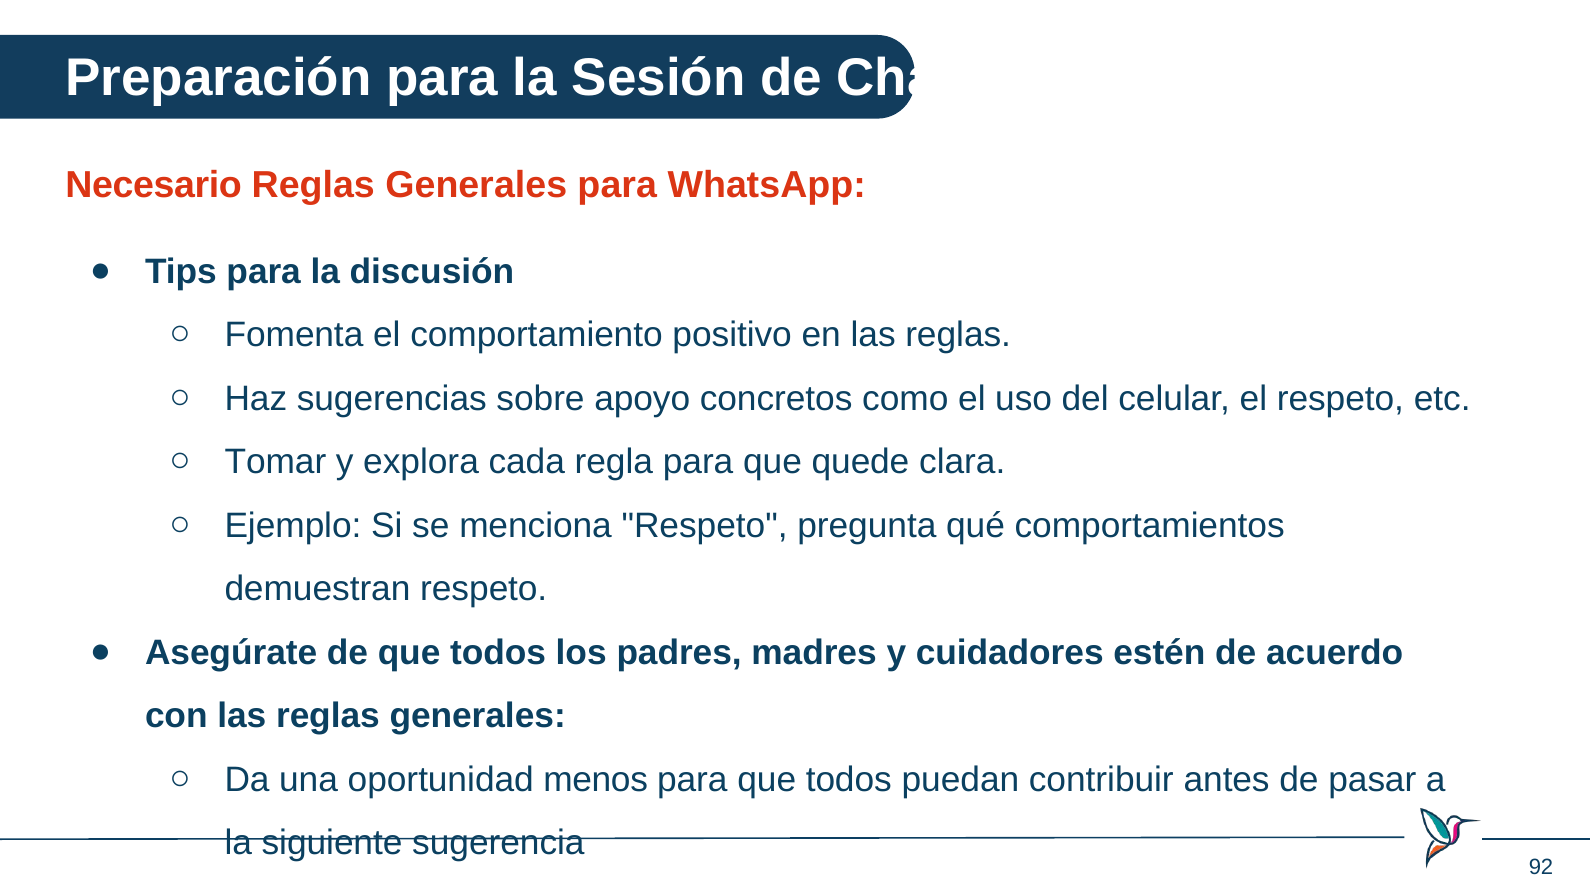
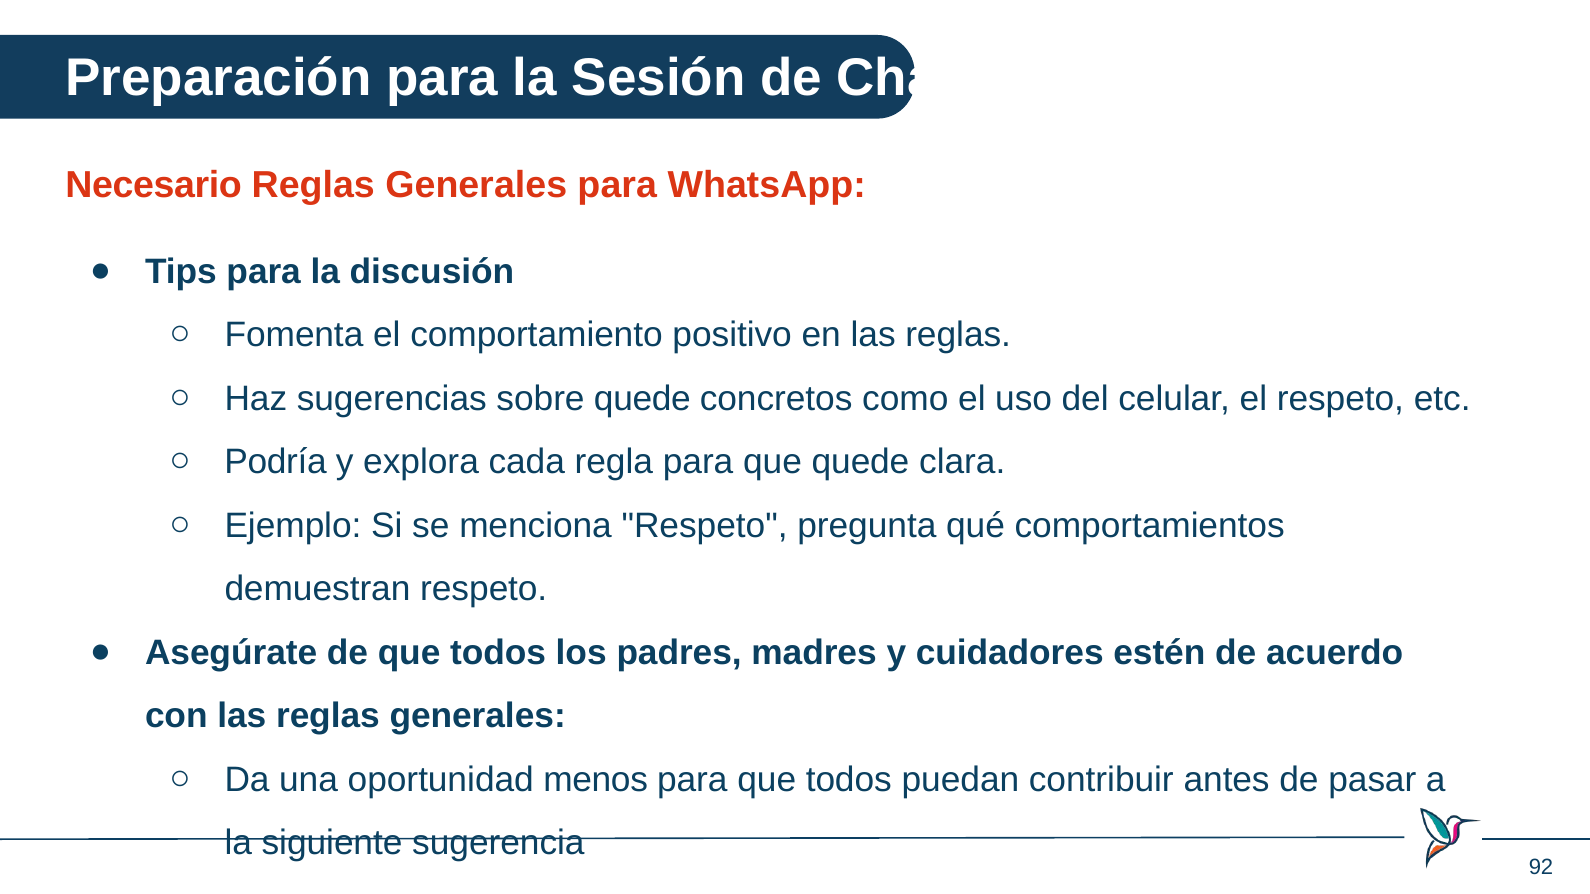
sobre apoyo: apoyo -> quede
Tomar: Tomar -> Podría
